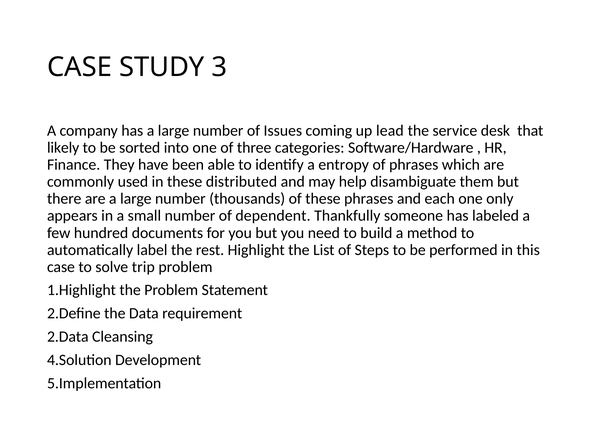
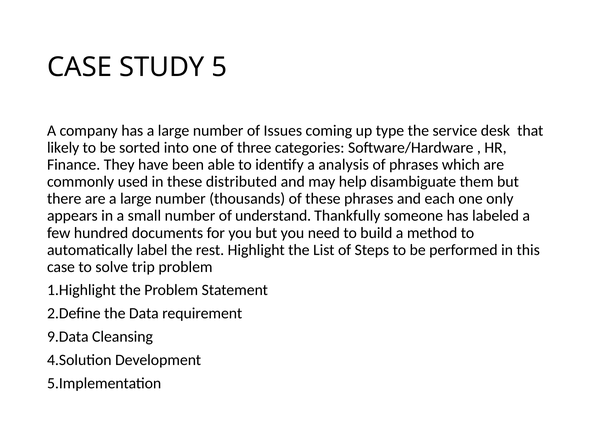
3: 3 -> 5
lead: lead -> type
entropy: entropy -> analysis
dependent: dependent -> understand
2.Data: 2.Data -> 9.Data
